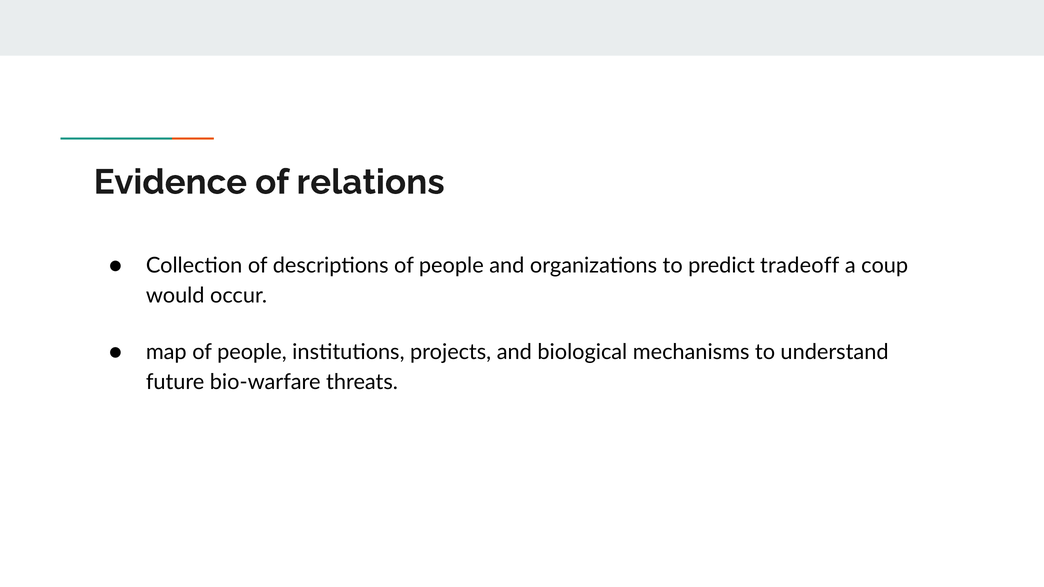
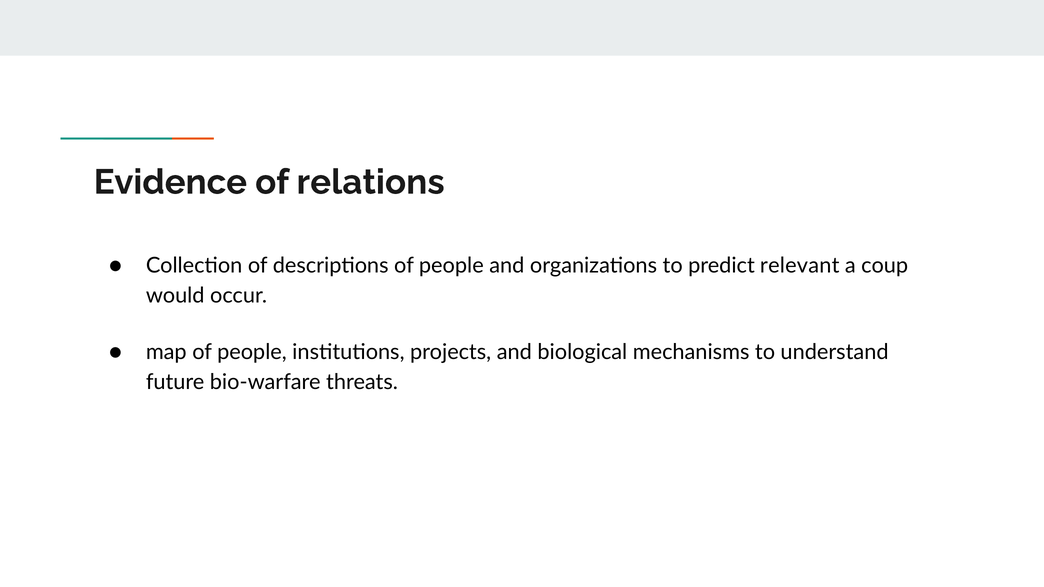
tradeoff: tradeoff -> relevant
